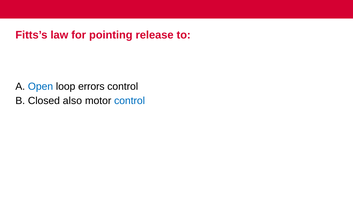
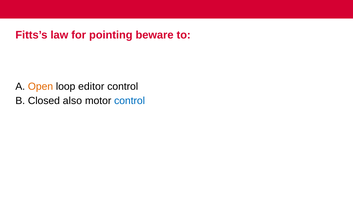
release: release -> beware
Open colour: blue -> orange
errors: errors -> editor
